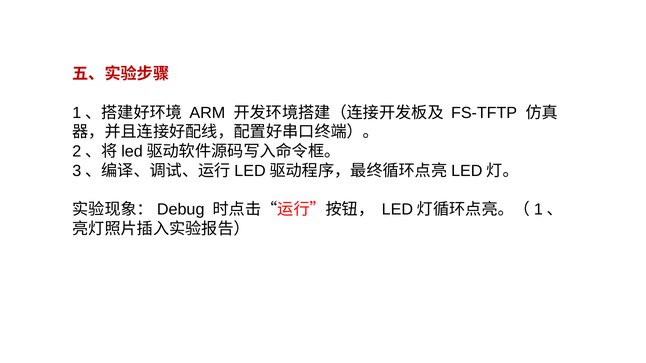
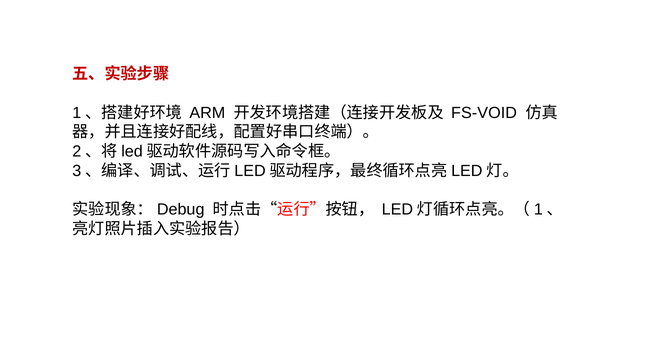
FS-TFTP: FS-TFTP -> FS-VOID
